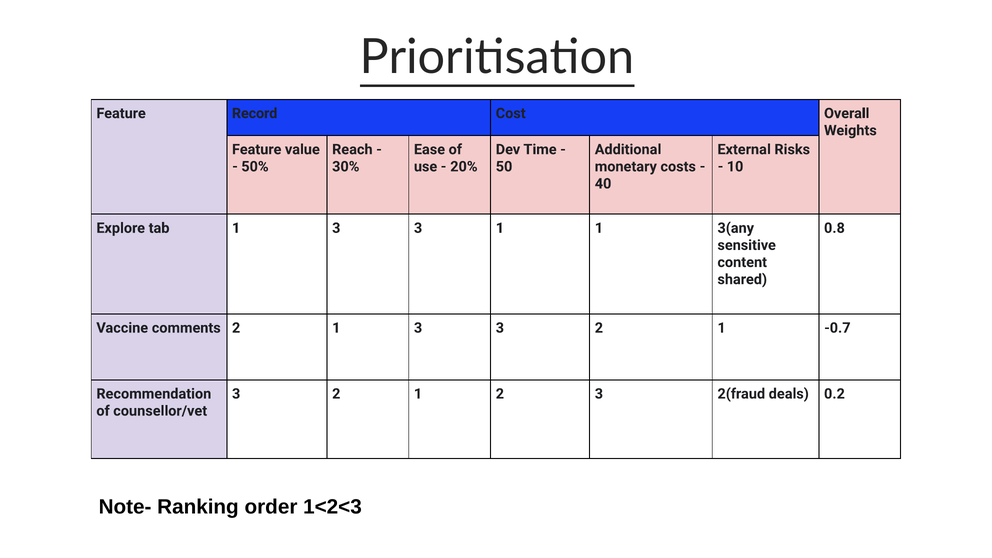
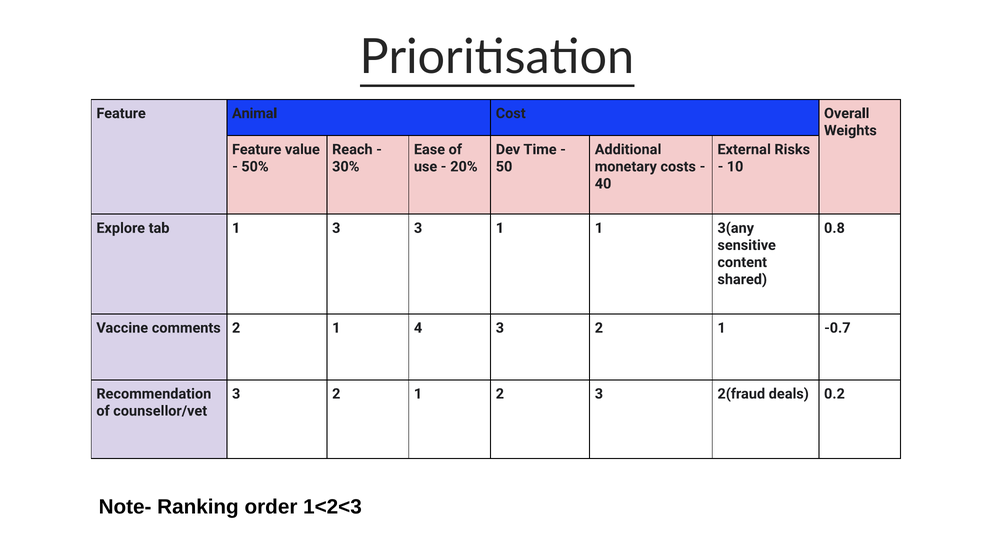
Record: Record -> Animal
2 1 3: 3 -> 4
